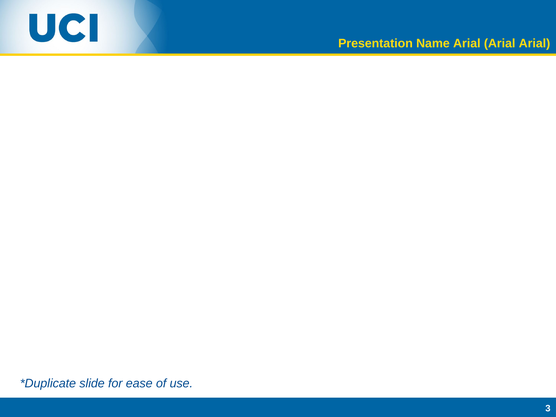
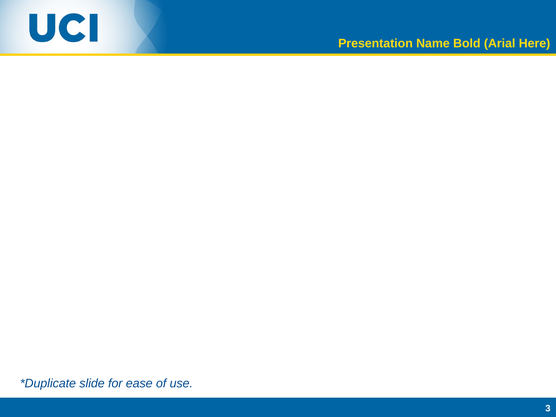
Name Arial: Arial -> Bold
Arial at (535, 43): Arial -> Here
